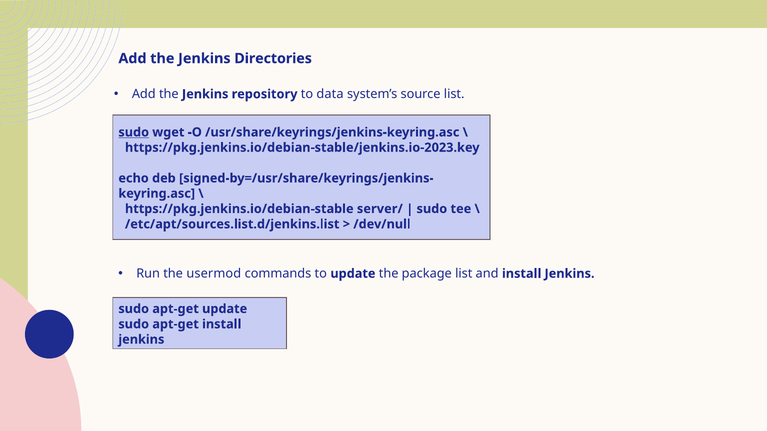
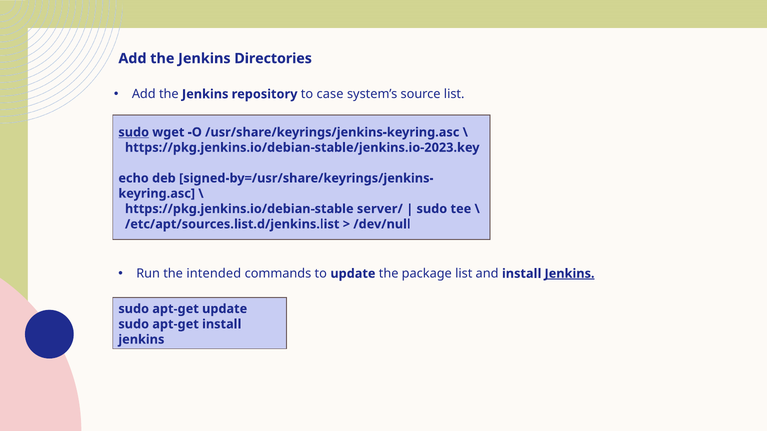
data: data -> case
usermod: usermod -> intended
Jenkins at (570, 274) underline: none -> present
